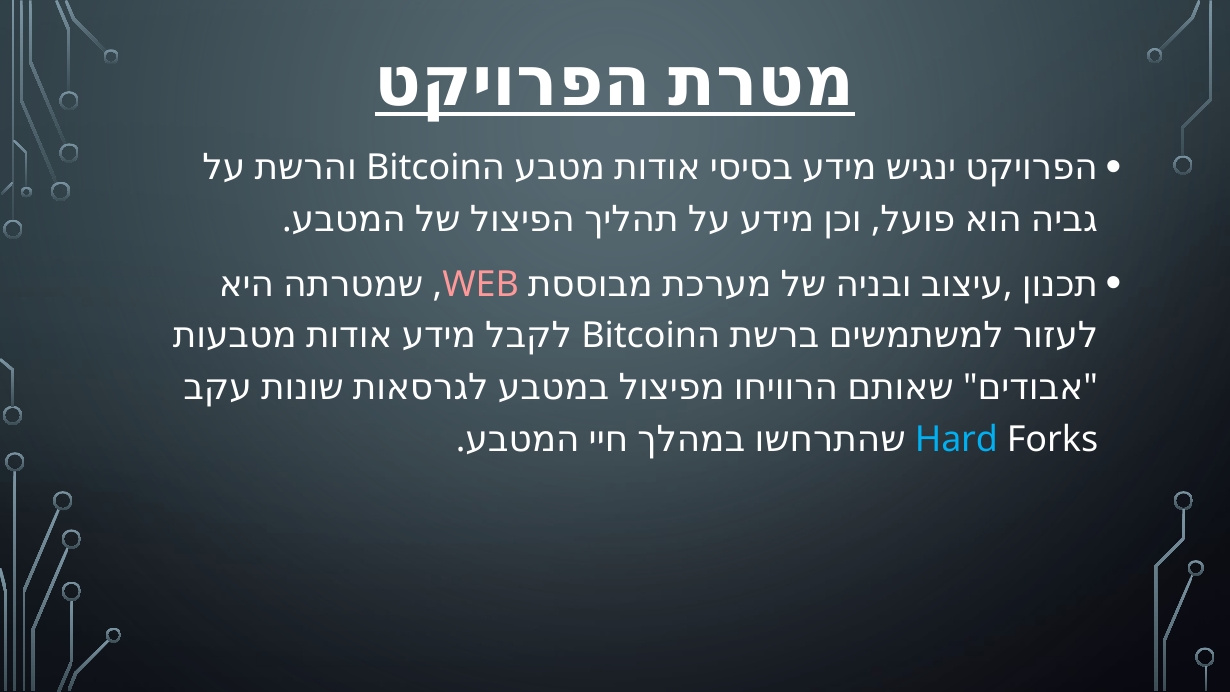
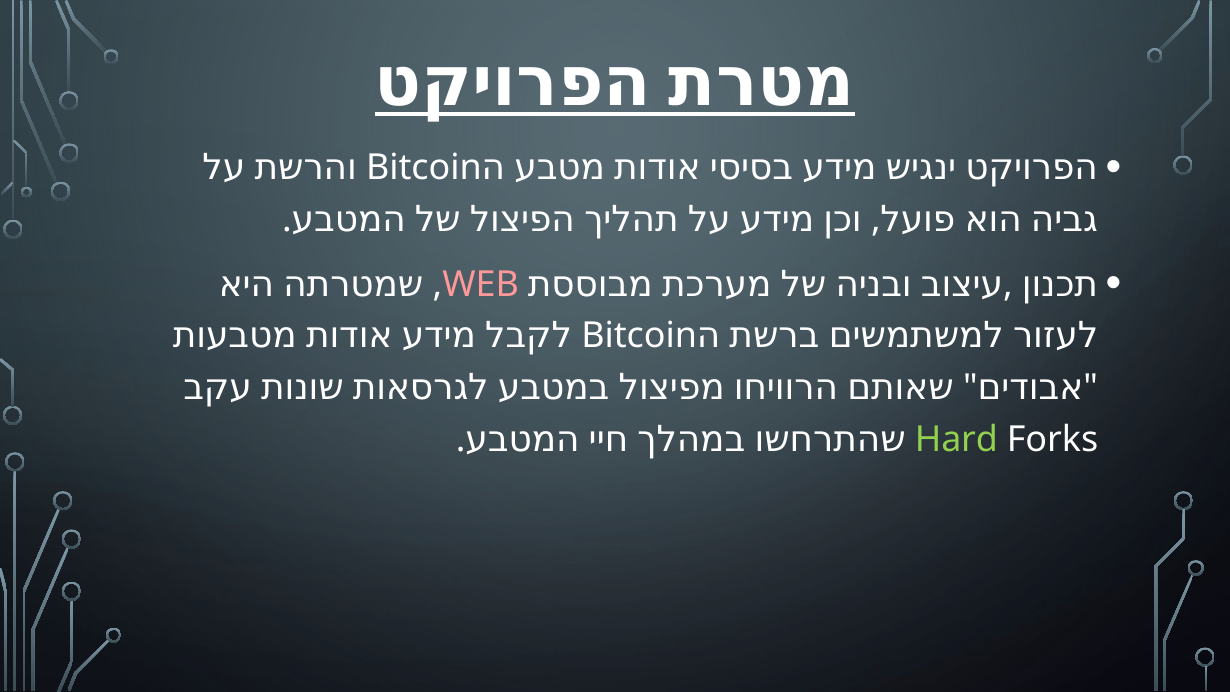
Hard colour: light blue -> light green
